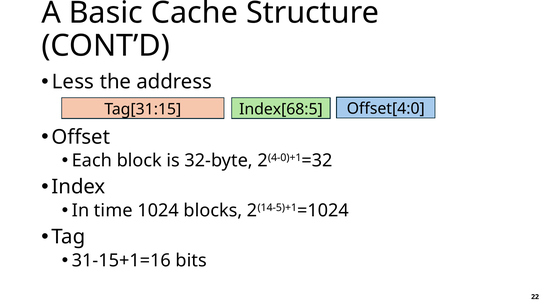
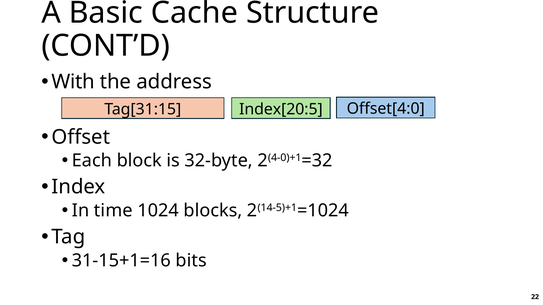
Less: Less -> With
Index[68:5: Index[68:5 -> Index[20:5
